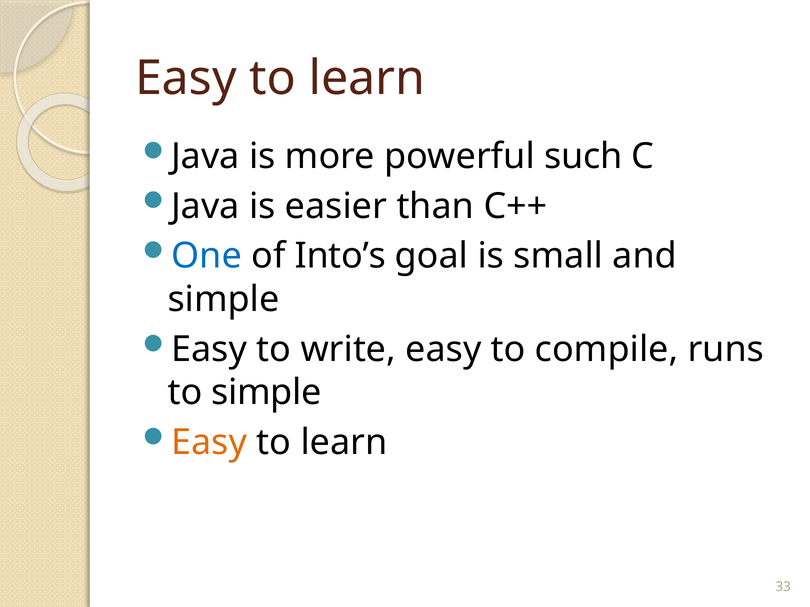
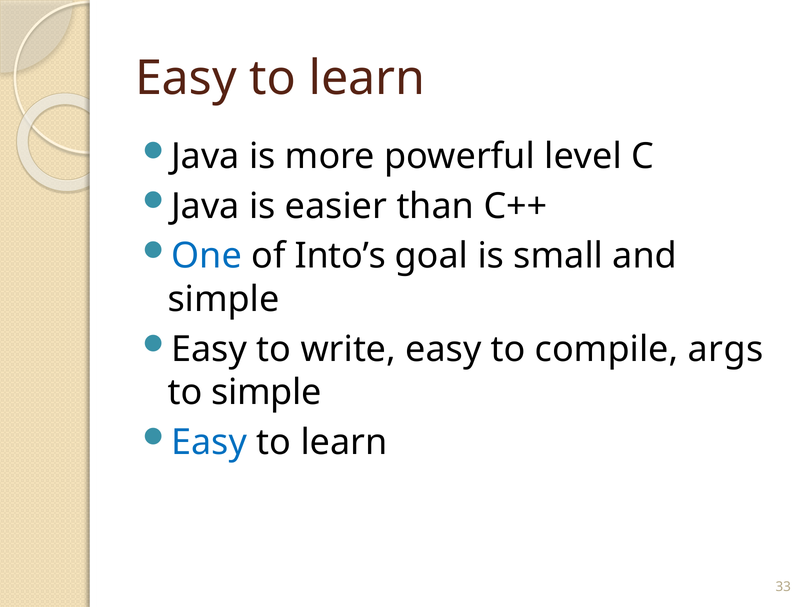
such: such -> level
runs: runs -> args
Easy at (209, 443) colour: orange -> blue
